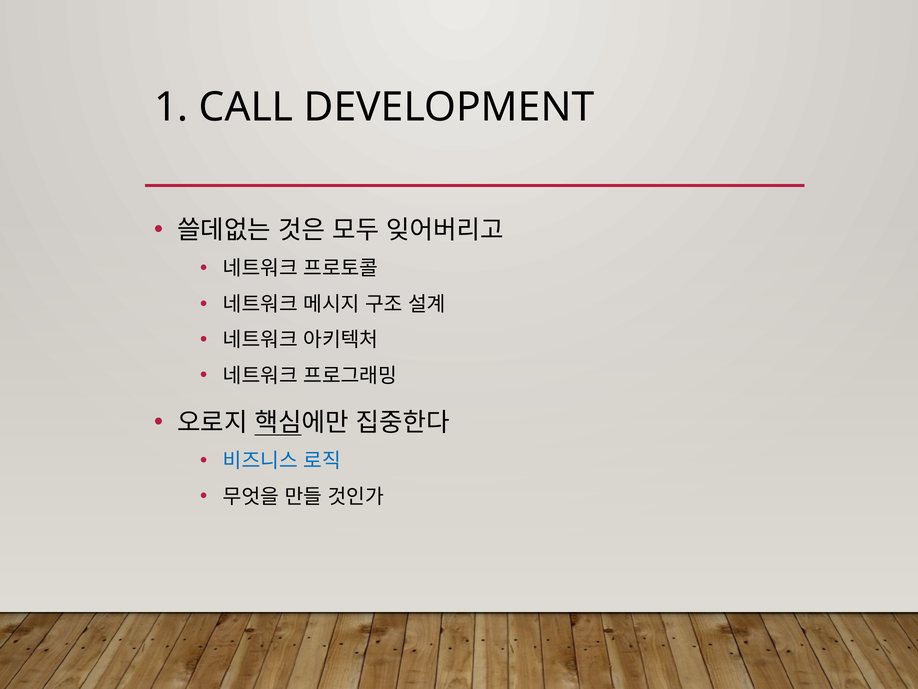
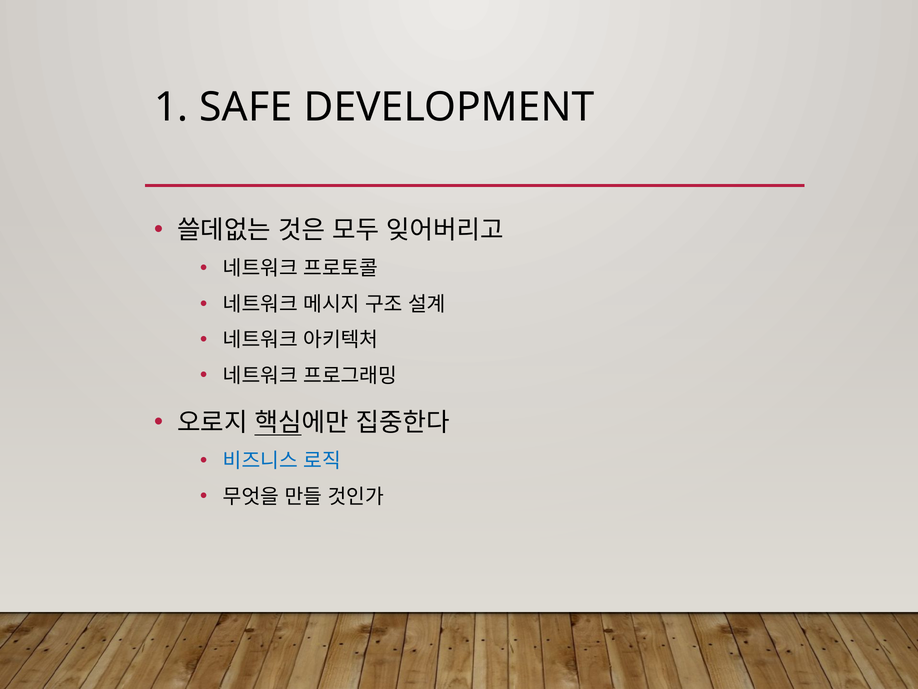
CALL: CALL -> SAFE
